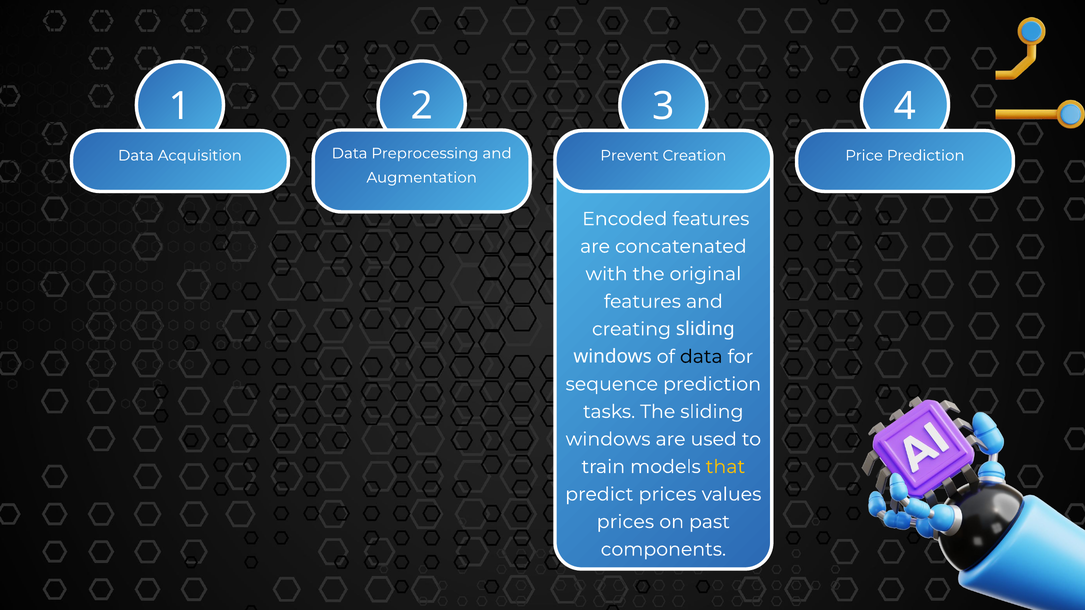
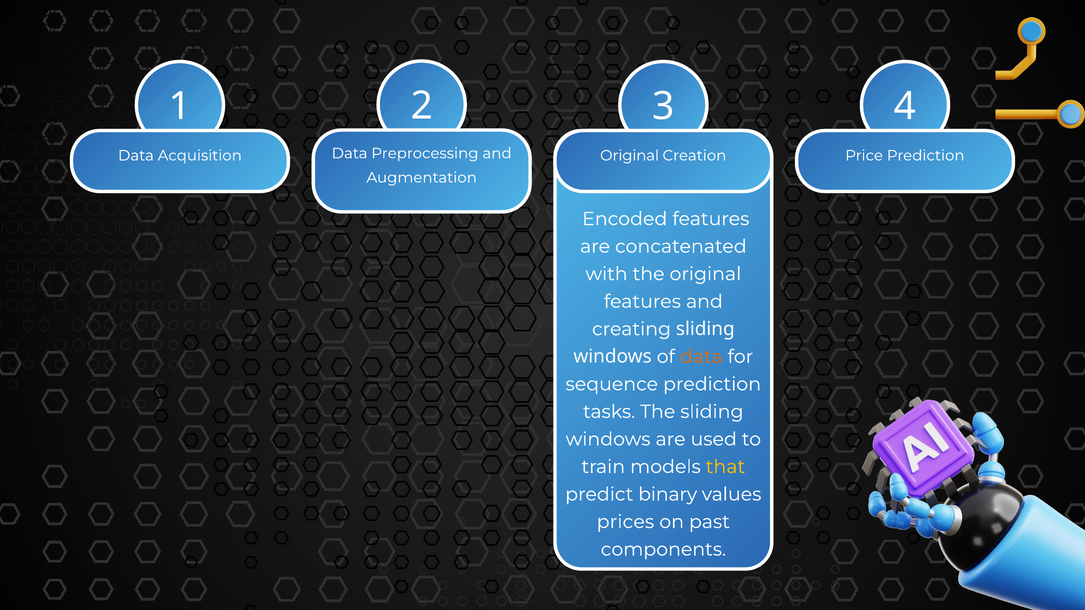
Prevent at (629, 156): Prevent -> Original
data at (701, 357) colour: black -> orange
predict prices: prices -> binary
